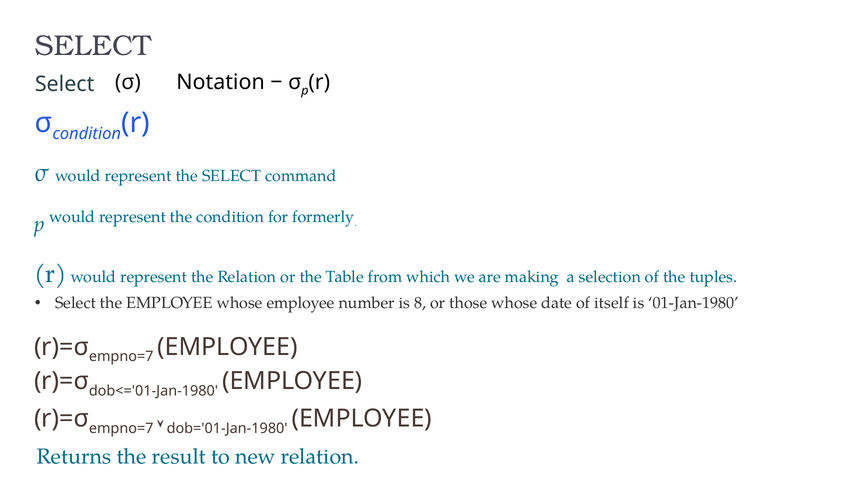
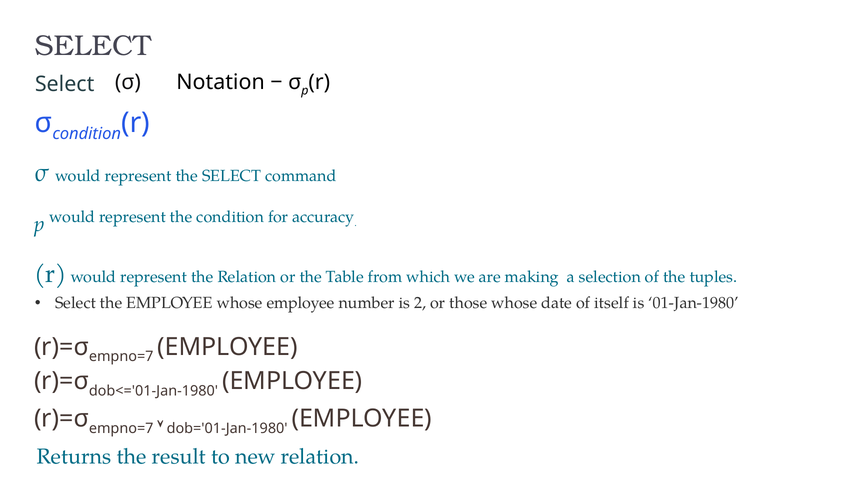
formerly: formerly -> accuracy
8: 8 -> 2
